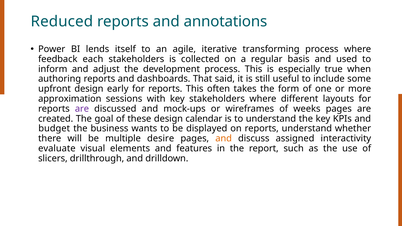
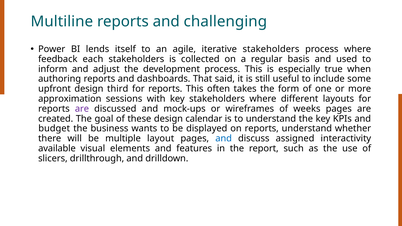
Reduced: Reduced -> Multiline
annotations: annotations -> challenging
iterative transforming: transforming -> stakeholders
early: early -> third
desire: desire -> layout
and at (224, 139) colour: orange -> blue
evaluate: evaluate -> available
